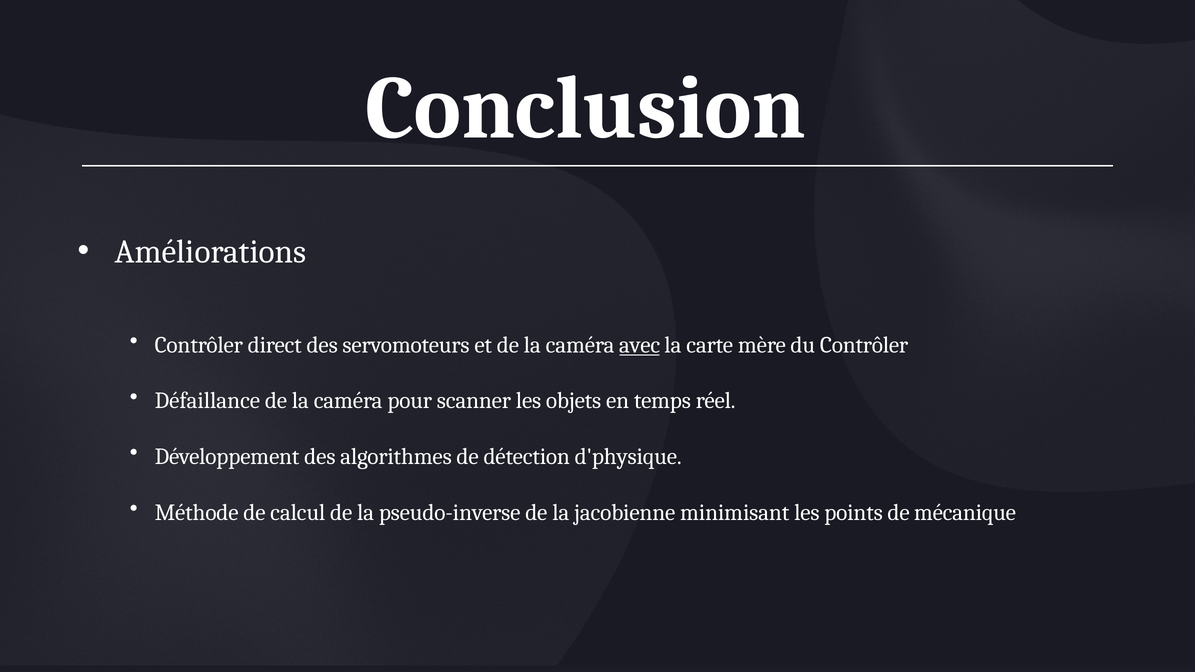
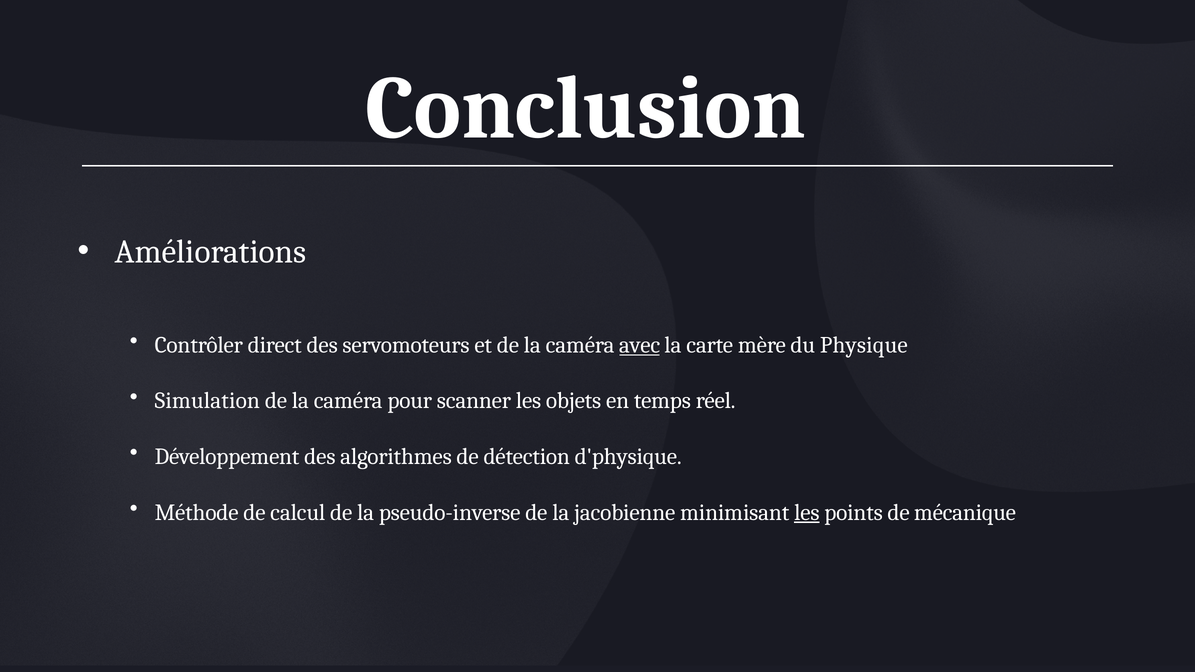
du Contrôler: Contrôler -> Physique
Défaillance: Défaillance -> Simulation
les at (807, 513) underline: none -> present
